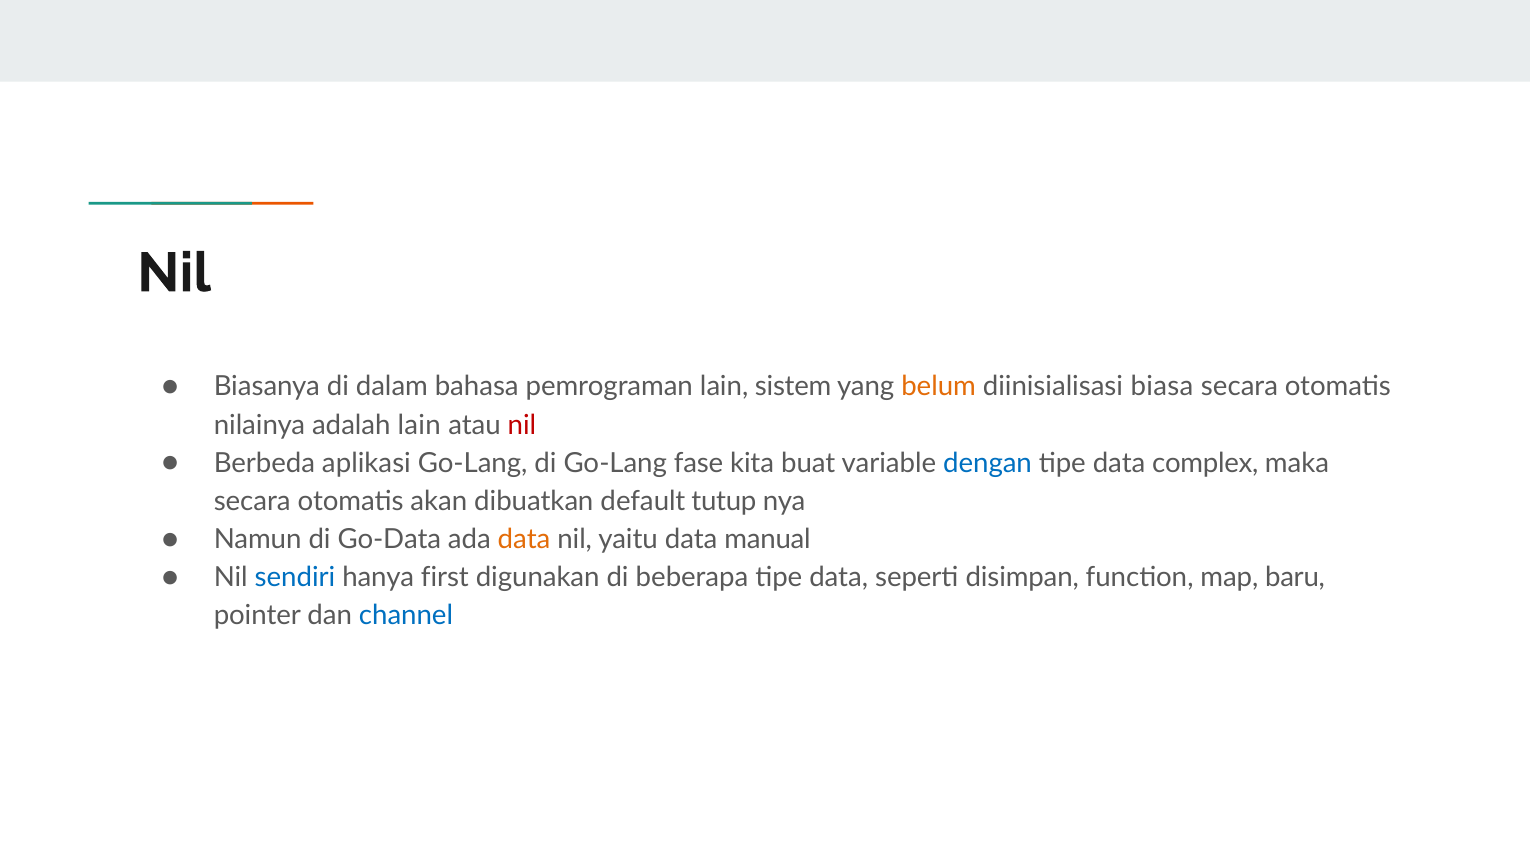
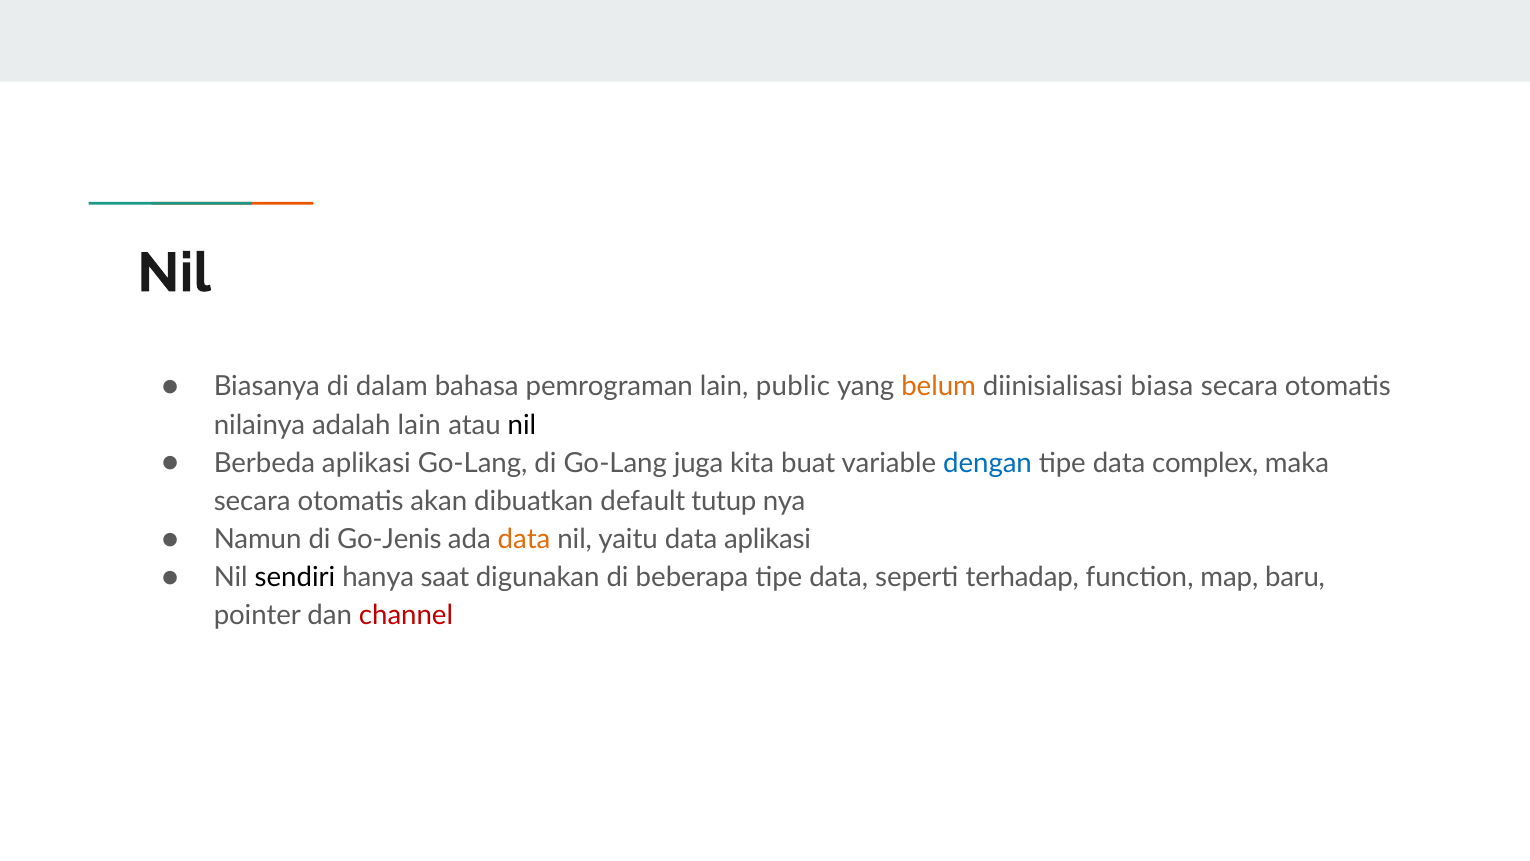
sistem: sistem -> public
nil at (522, 425) colour: red -> black
fase: fase -> juga
Go-Data: Go-Data -> Go-Jenis
data manual: manual -> aplikasi
sendiri colour: blue -> black
first: first -> saat
disimpan: disimpan -> terhadap
channel colour: blue -> red
